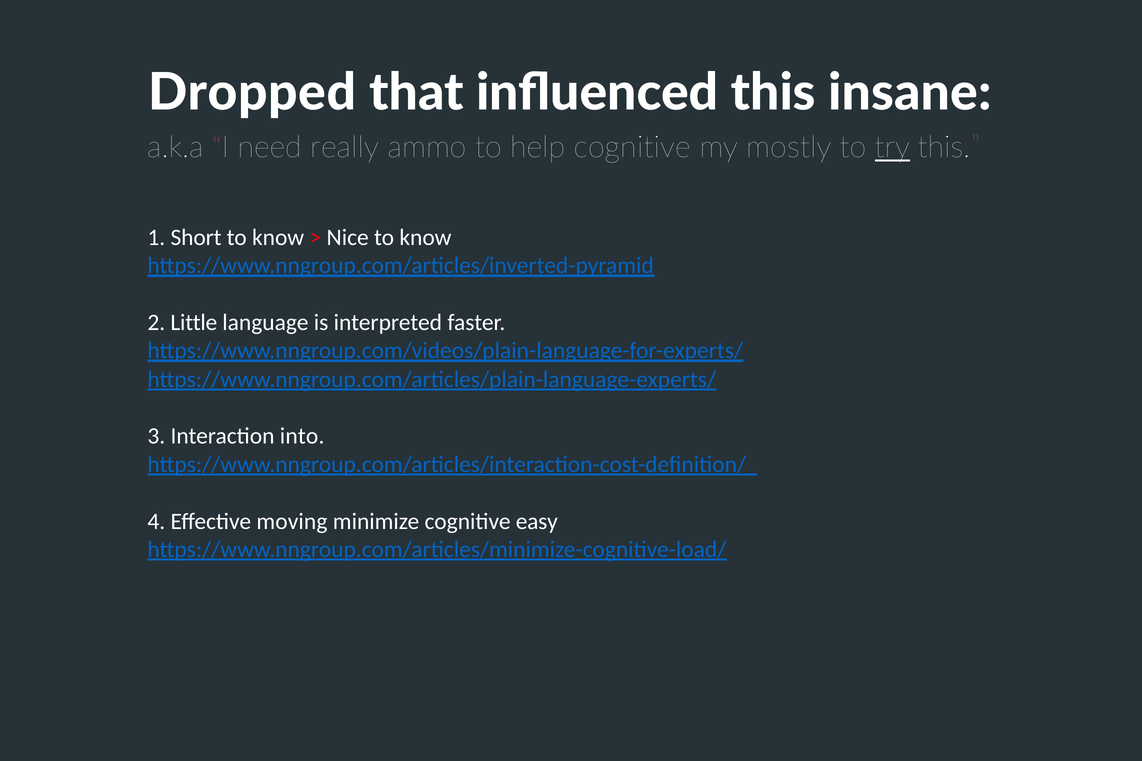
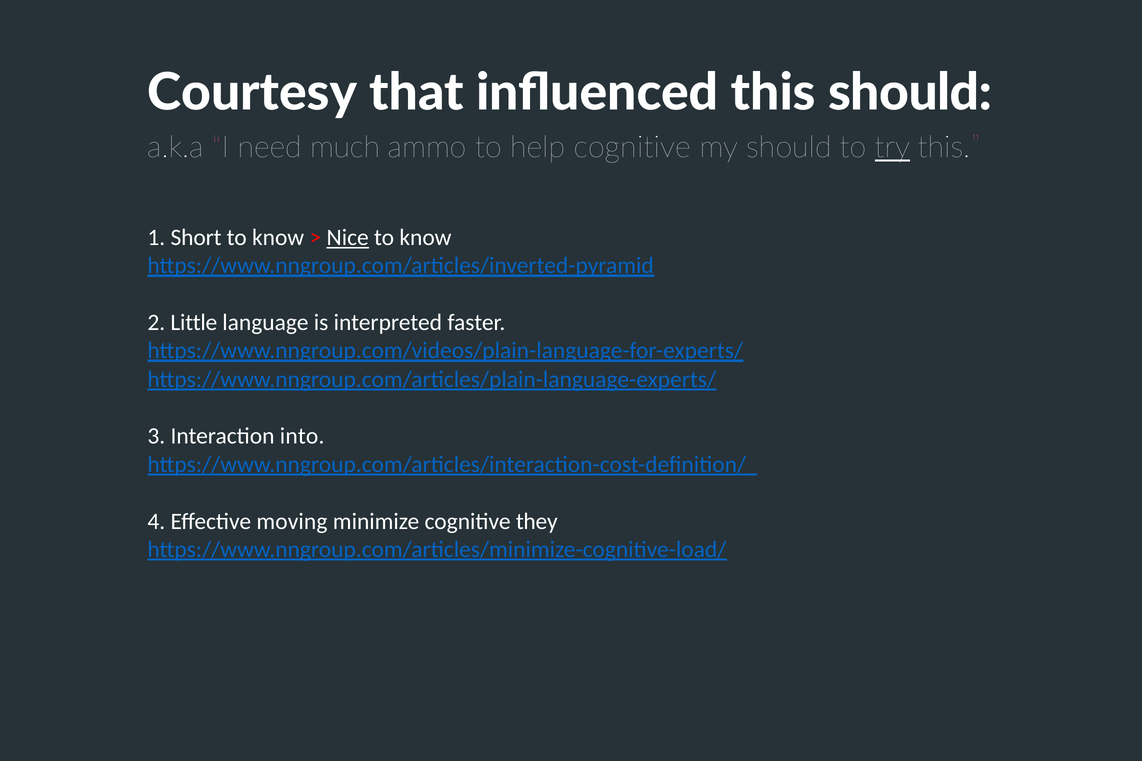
Dropped: Dropped -> Courtesy
this insane: insane -> should
really: really -> much
my mostly: mostly -> should
Nice underline: none -> present
easy: easy -> they
